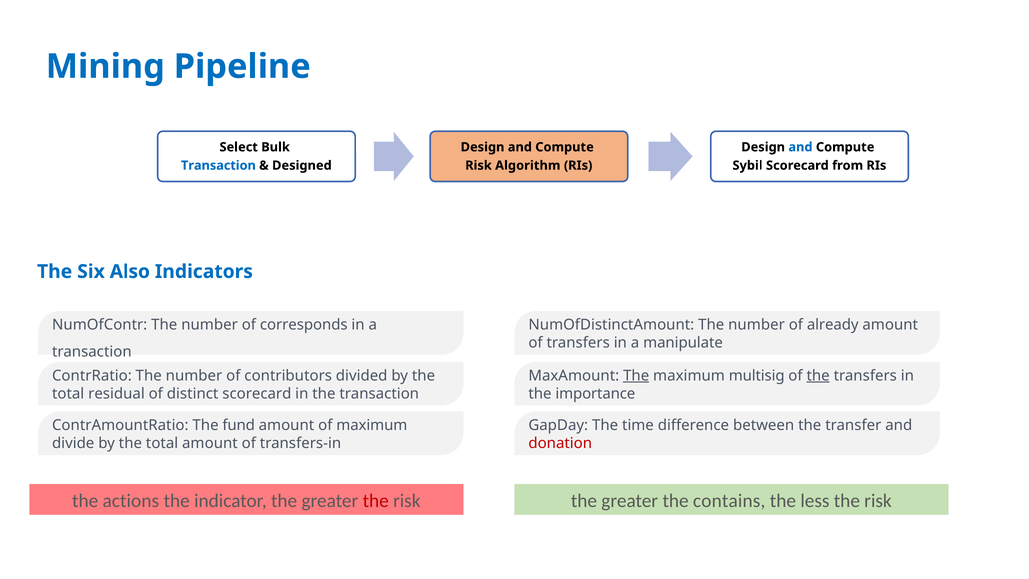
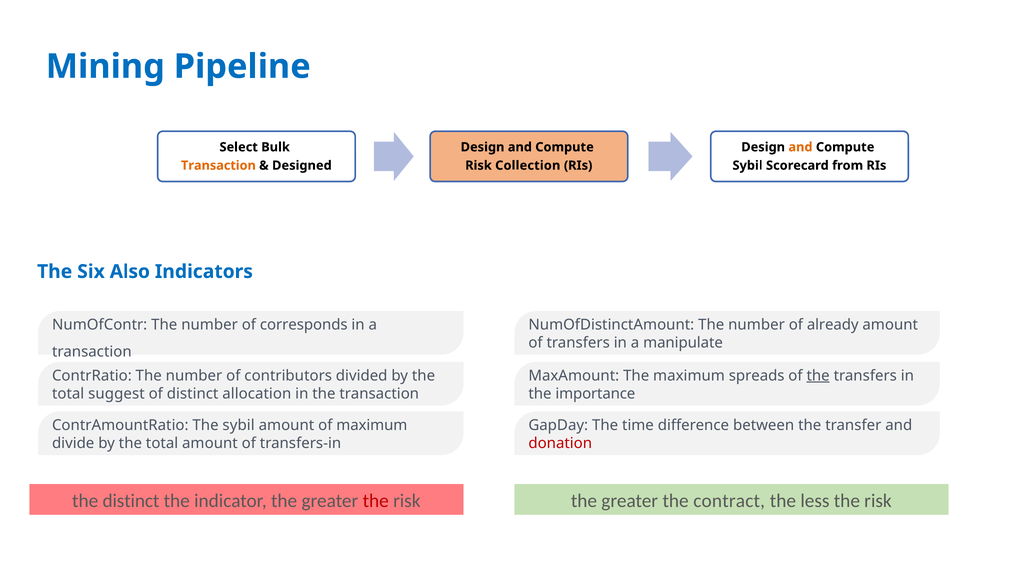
and at (800, 147) colour: blue -> orange
Transaction at (218, 165) colour: blue -> orange
Algorithm: Algorithm -> Collection
The at (636, 376) underline: present -> none
multisig: multisig -> spreads
residual: residual -> suggest
distinct scorecard: scorecard -> allocation
The fund: fund -> sybil
the actions: actions -> distinct
contains: contains -> contract
